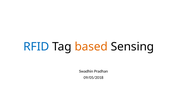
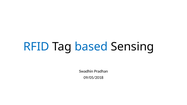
based colour: orange -> blue
